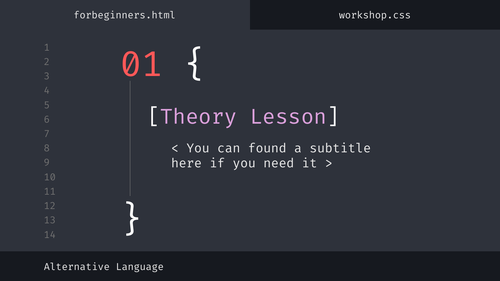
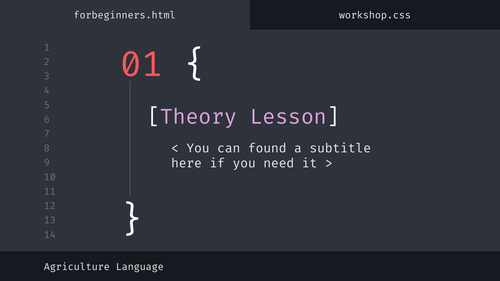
Alternative: Alternative -> Agriculture
